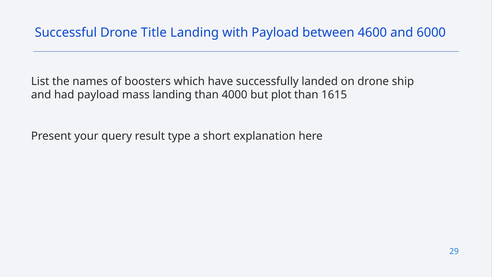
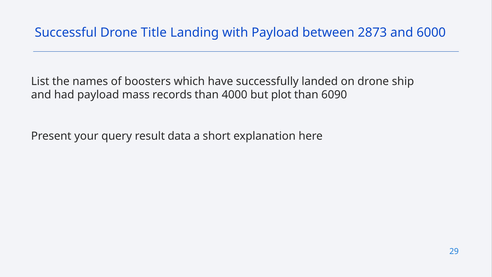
4600: 4600 -> 2873
mass landing: landing -> records
1615: 1615 -> 6090
type: type -> data
